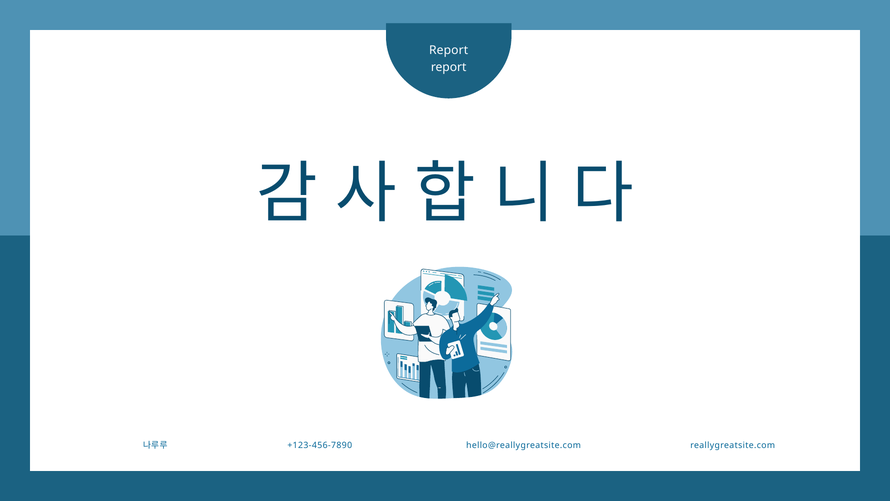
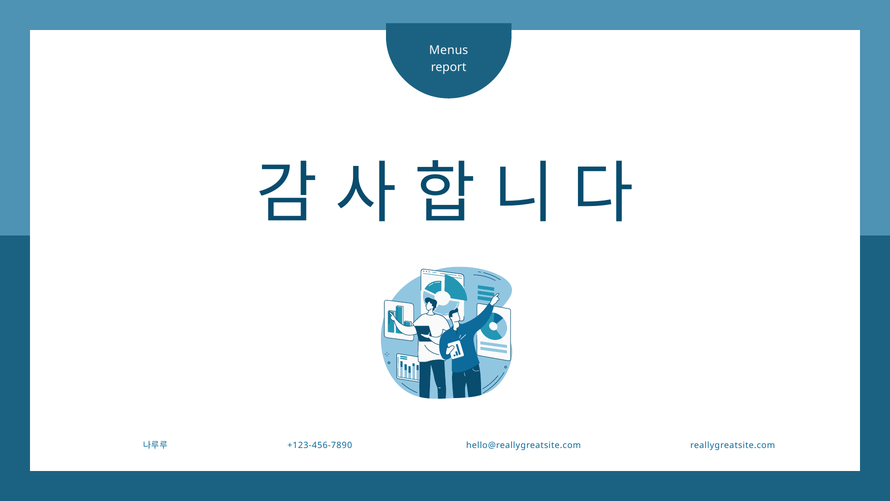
Report at (449, 50): Report -> Menus
